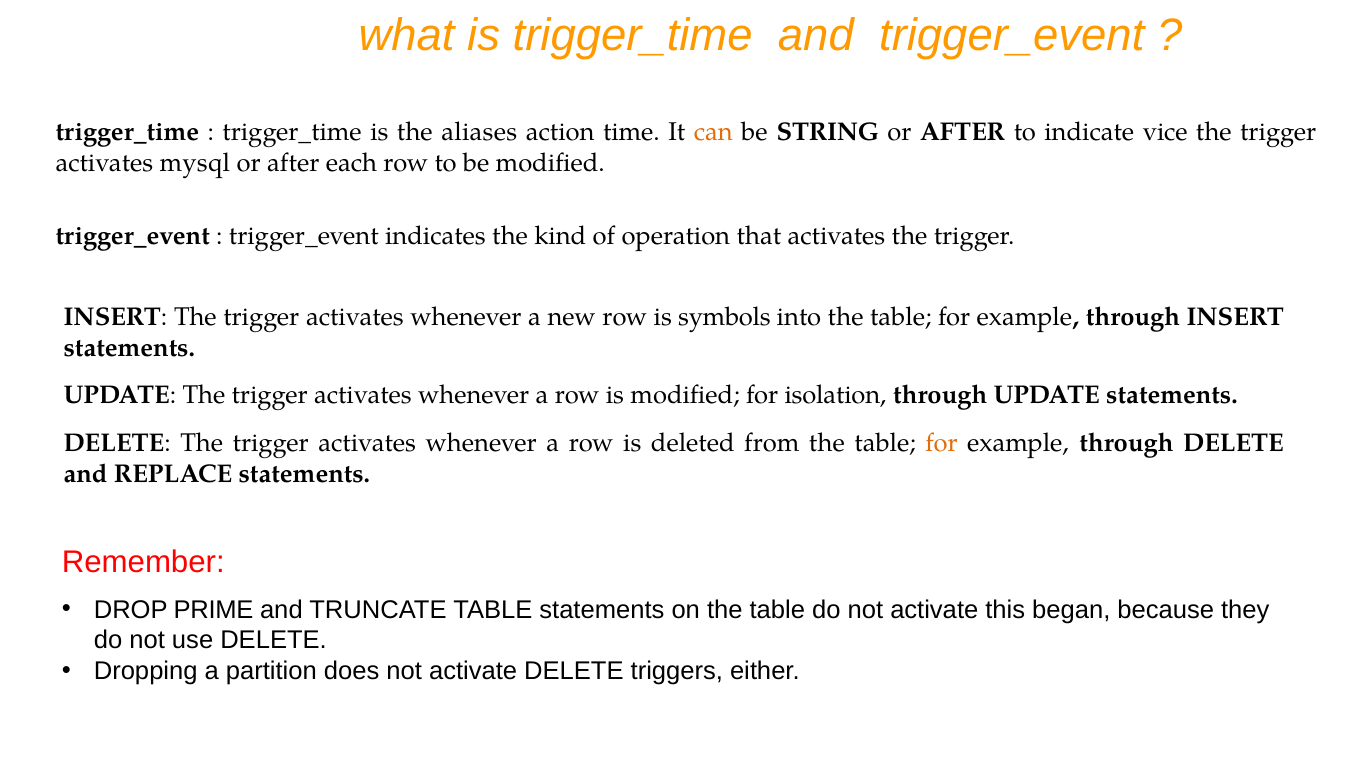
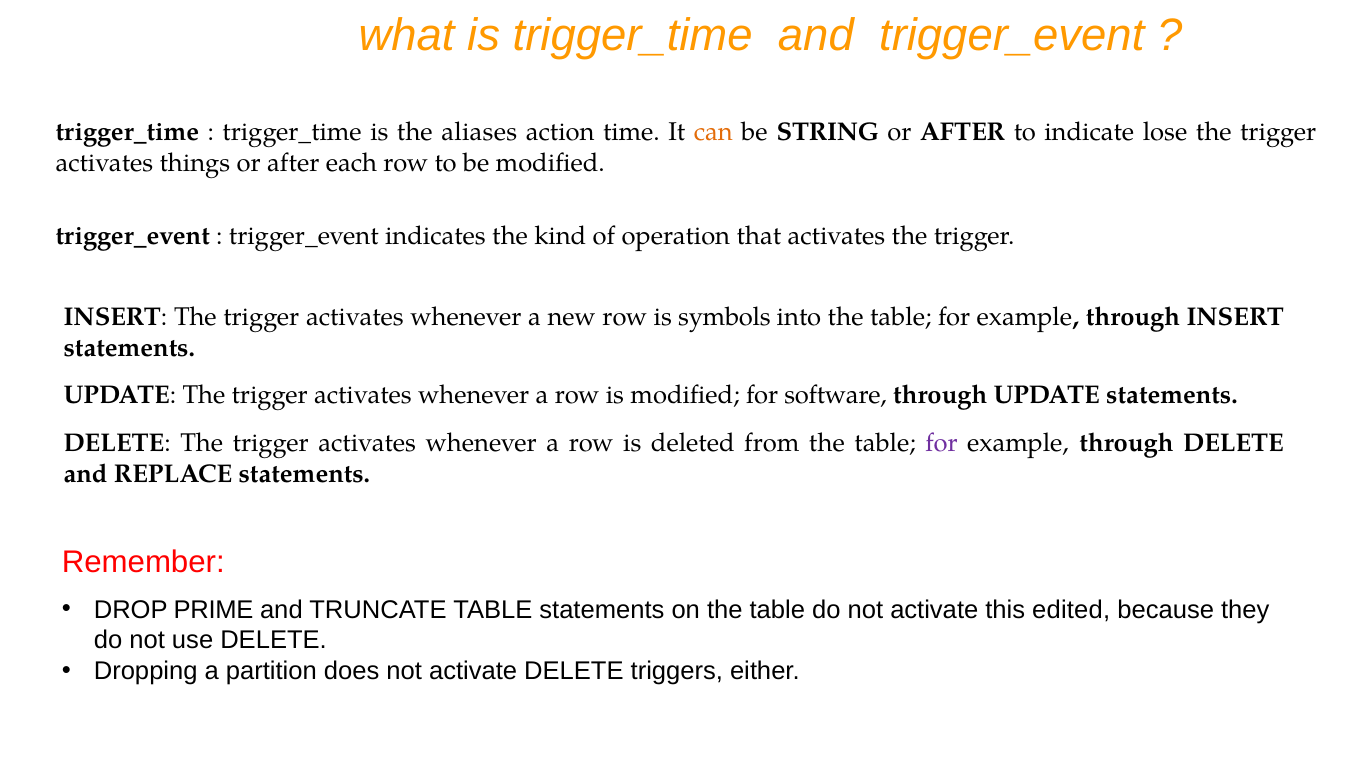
vice: vice -> lose
mysql: mysql -> things
isolation: isolation -> software
for at (941, 443) colour: orange -> purple
began: began -> edited
